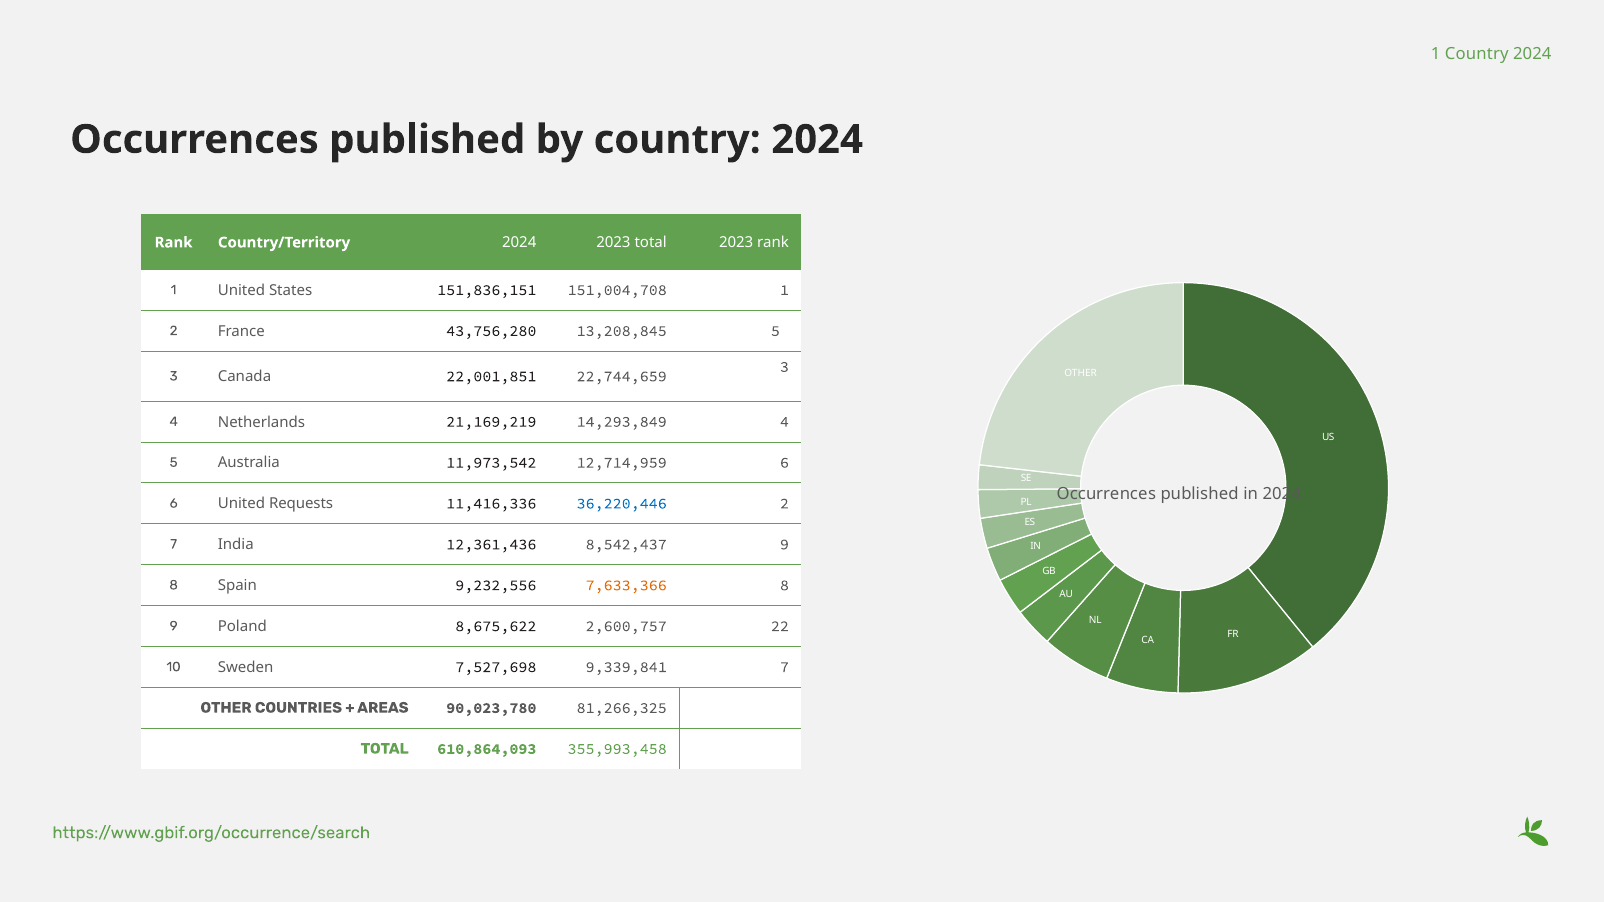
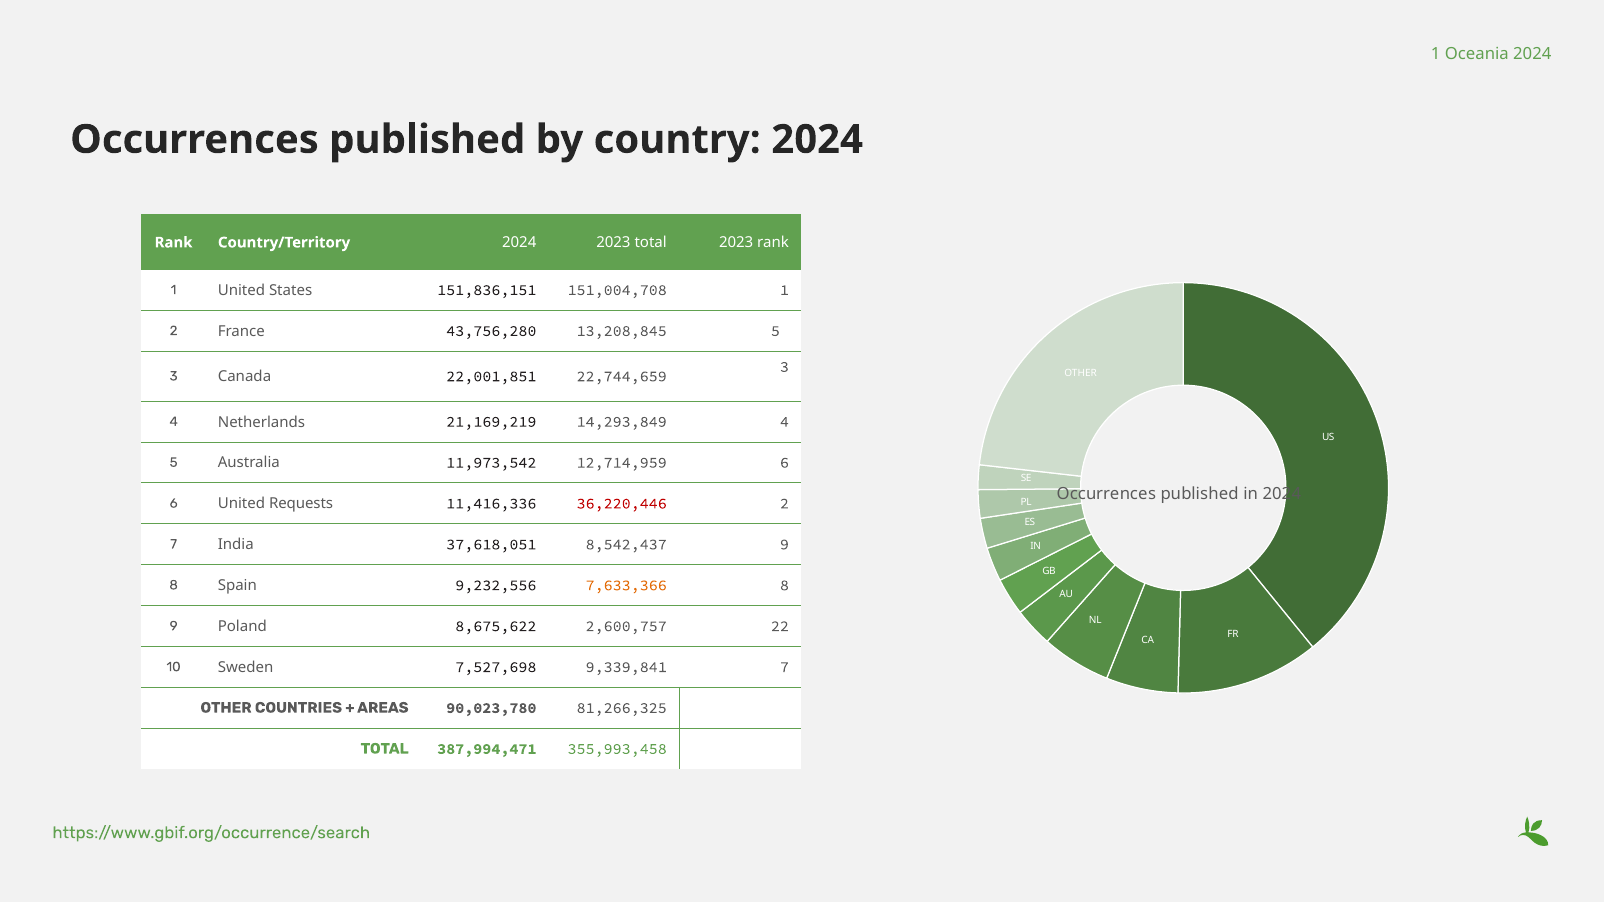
1 Country: Country -> Oceania
36,220,446 colour: blue -> red
12,361,436: 12,361,436 -> 37,618,051
610,864,093: 610,864,093 -> 387,994,471
